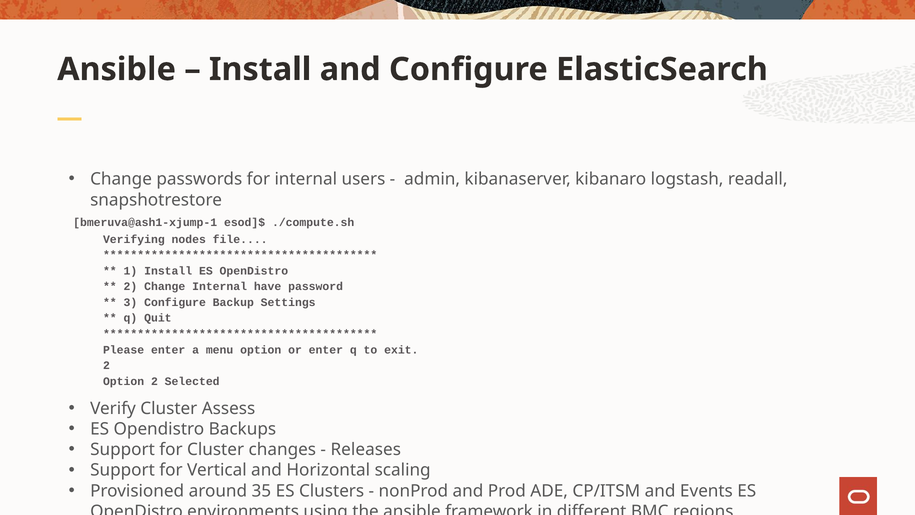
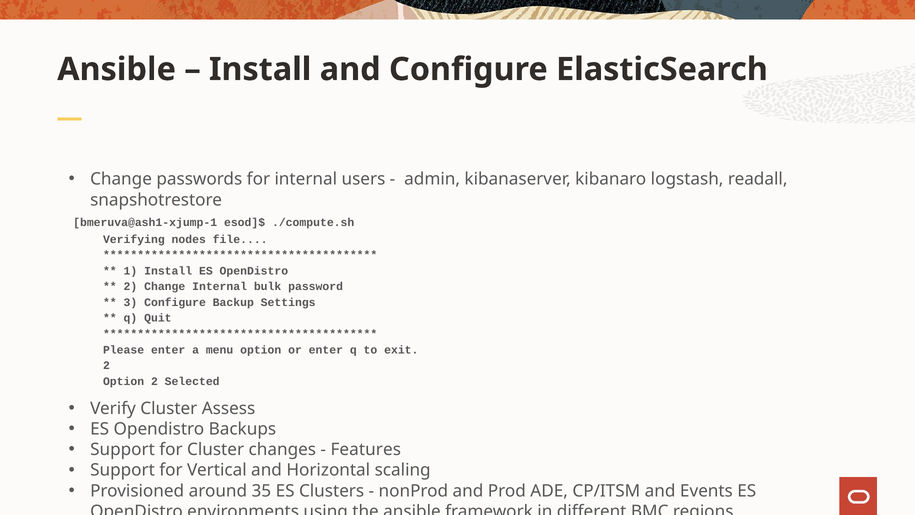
have: have -> bulk
Releases: Releases -> Features
